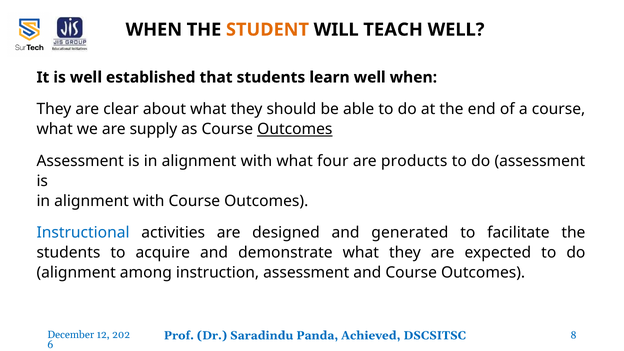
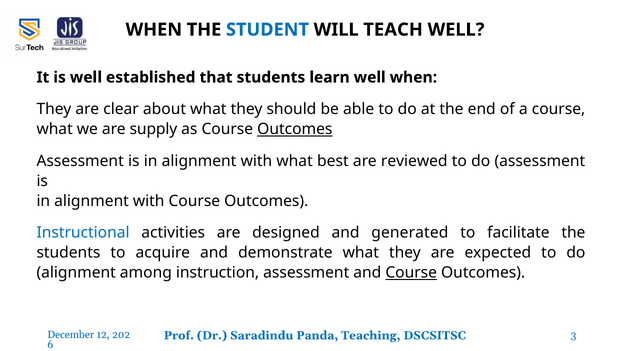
STUDENT colour: orange -> blue
four: four -> best
products: products -> reviewed
Course at (411, 273) underline: none -> present
Achieved: Achieved -> Teaching
8: 8 -> 3
